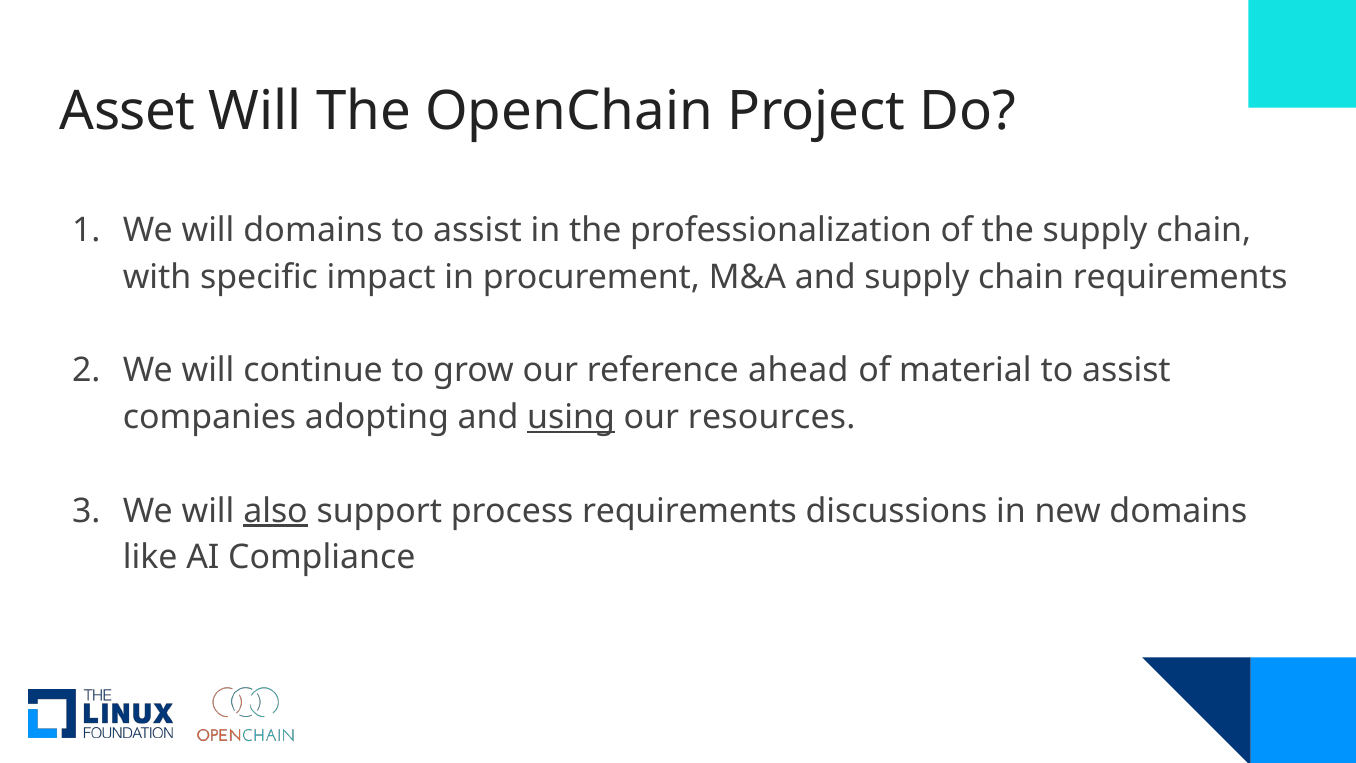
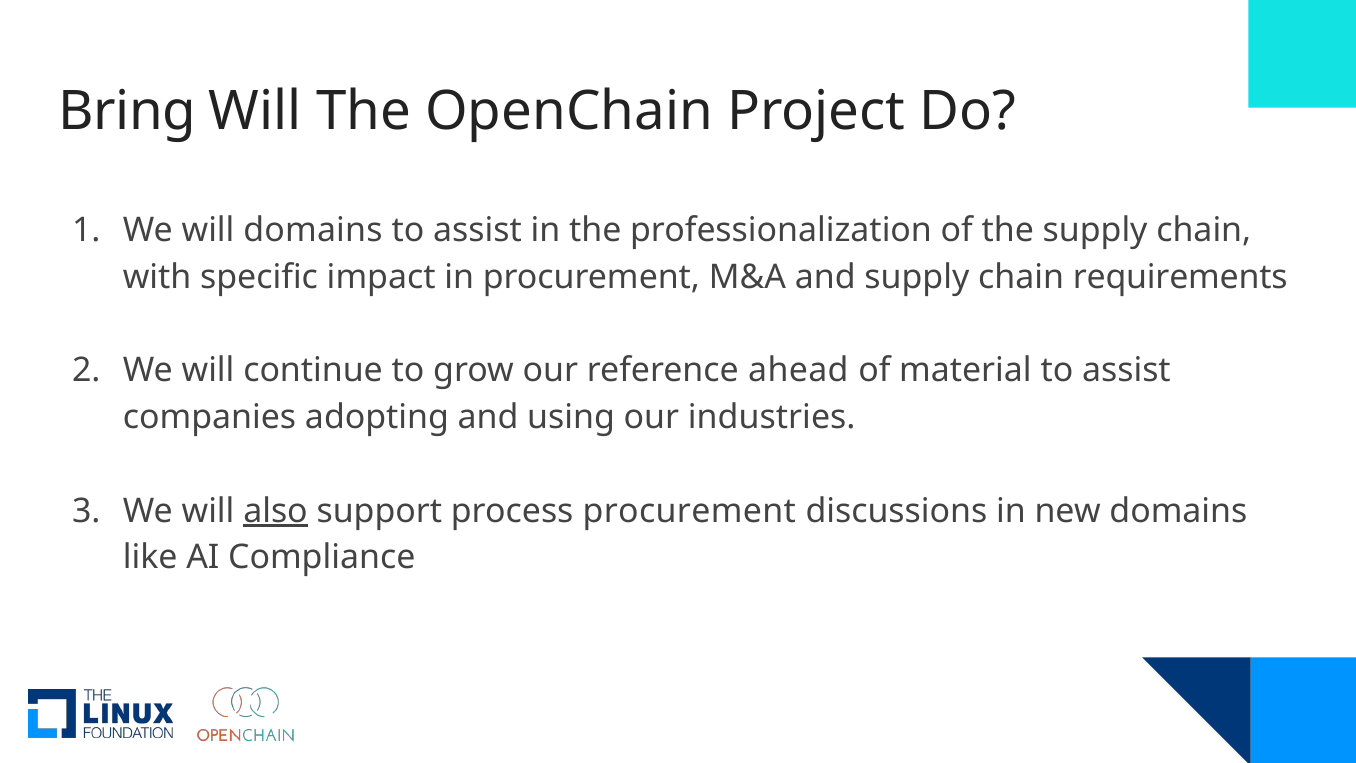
Asset: Asset -> Bring
using underline: present -> none
resources: resources -> industries
process requirements: requirements -> procurement
